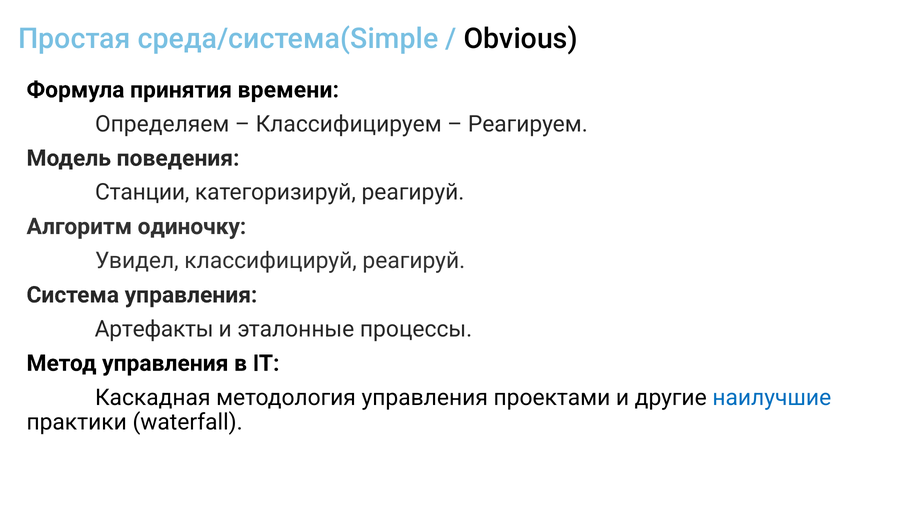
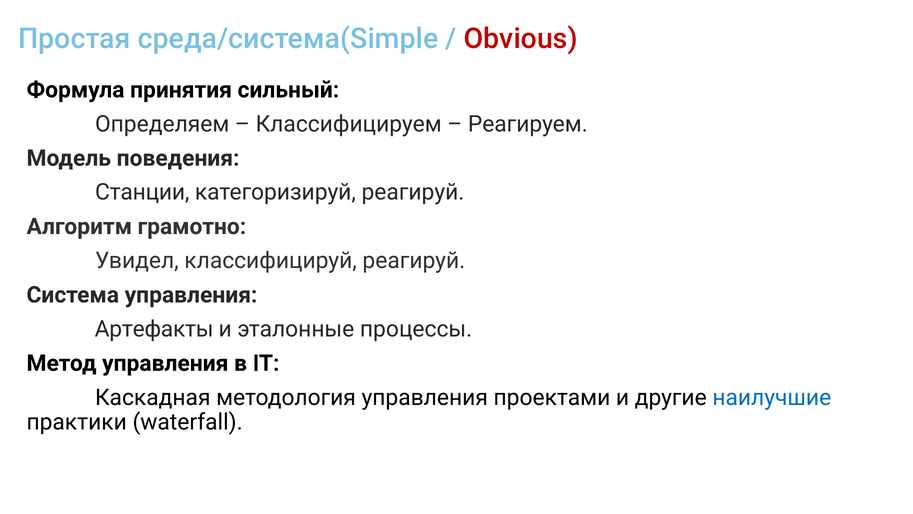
Obvious colour: black -> red
времени: времени -> сильный
одиночку: одиночку -> грамотно
